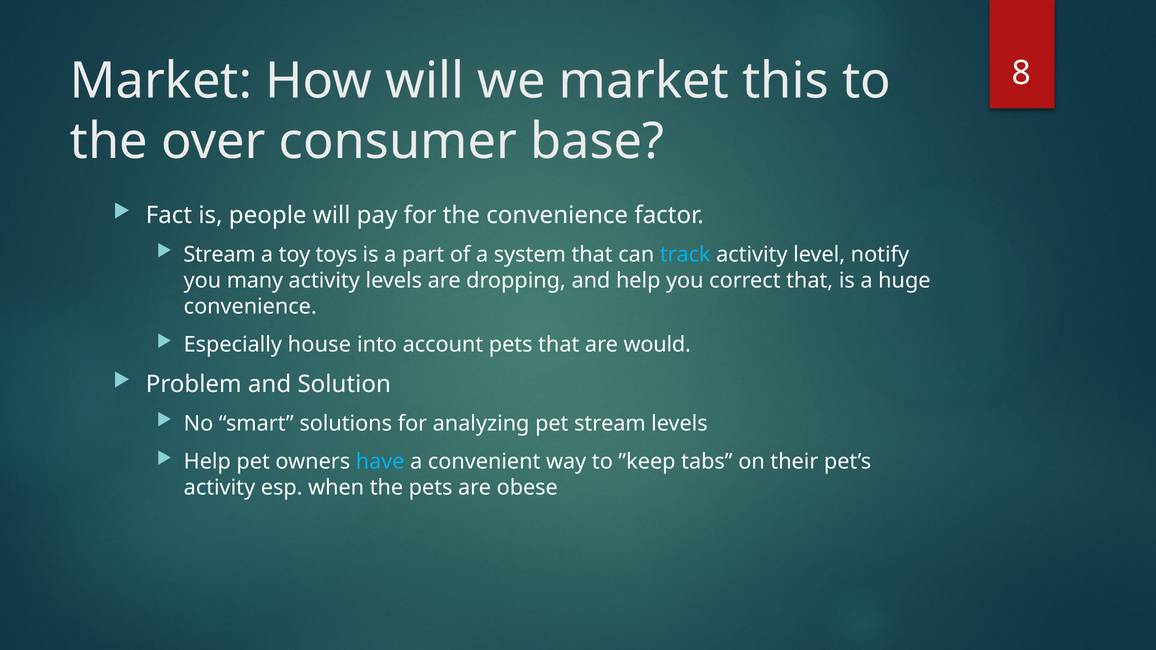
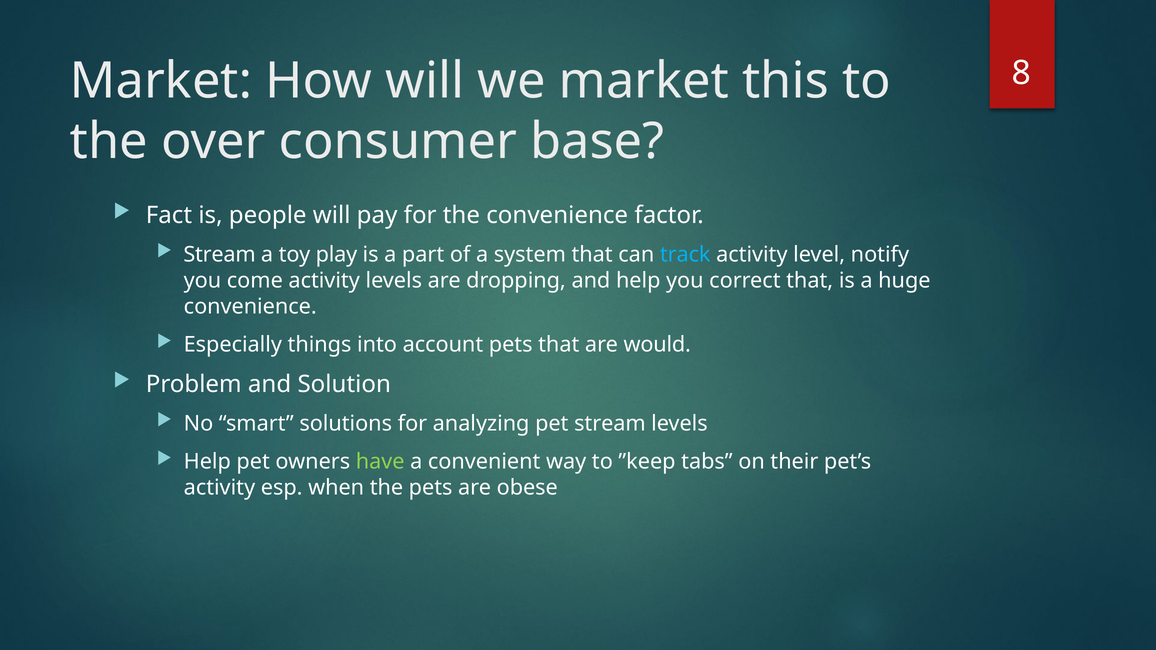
toys: toys -> play
many: many -> come
house: house -> things
have colour: light blue -> light green
